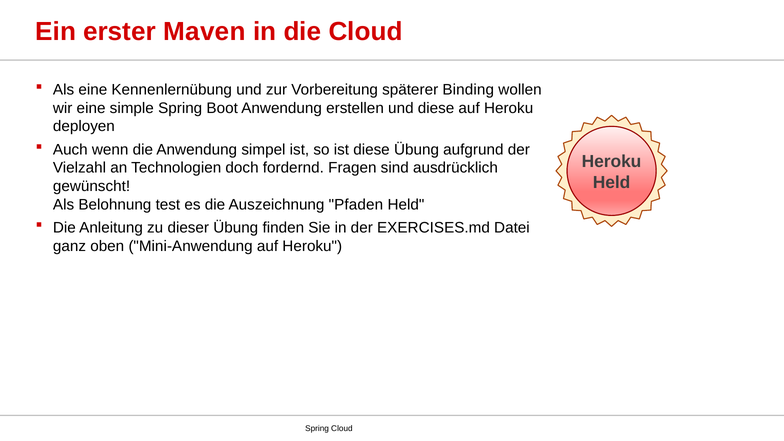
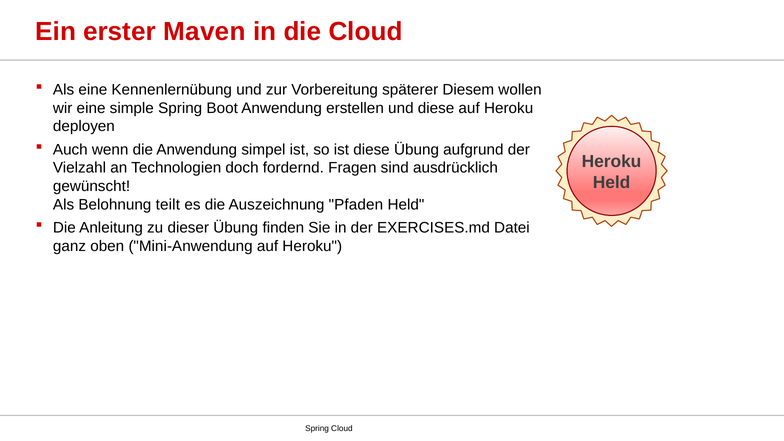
Binding: Binding -> Diesem
test: test -> teilt
